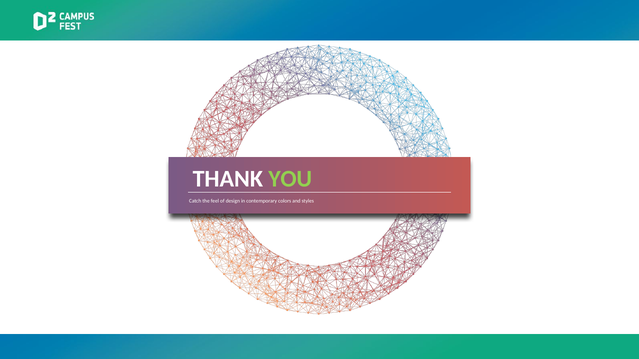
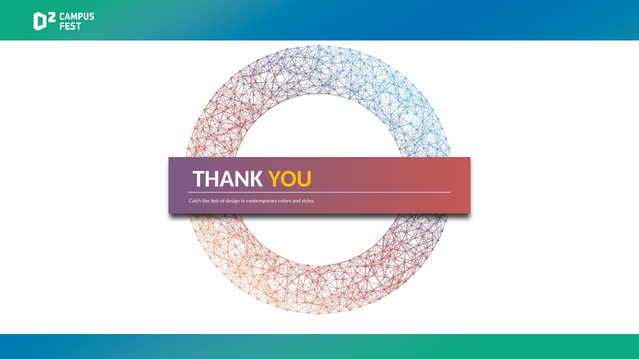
YOU colour: light green -> yellow
